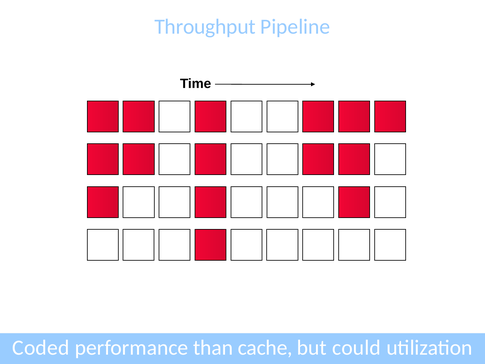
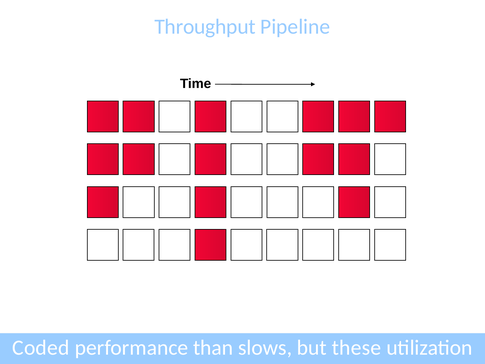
cache: cache -> slows
could: could -> these
